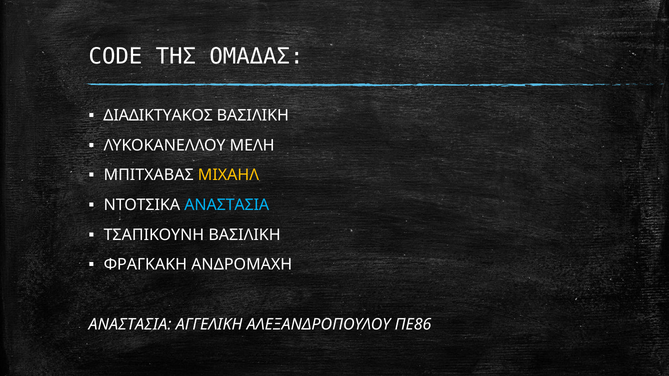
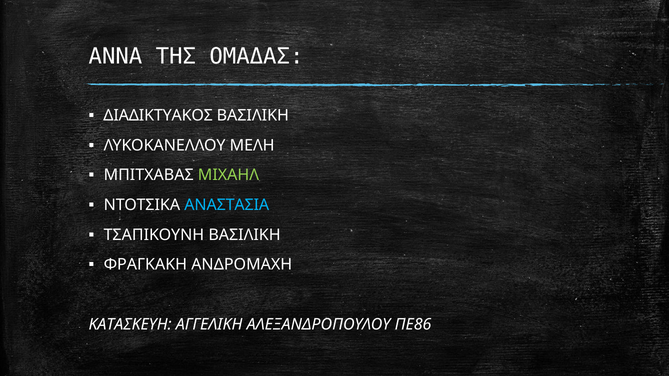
CODE: CODE -> ΑΝΝΑ
ΜΙΧΑΗΛ colour: yellow -> light green
ΑΝΑΣΤΑΣΙΑ at (130, 325): ΑΝΑΣΤΑΣΙΑ -> ΚΑΤΑΣΚΕΥΗ
